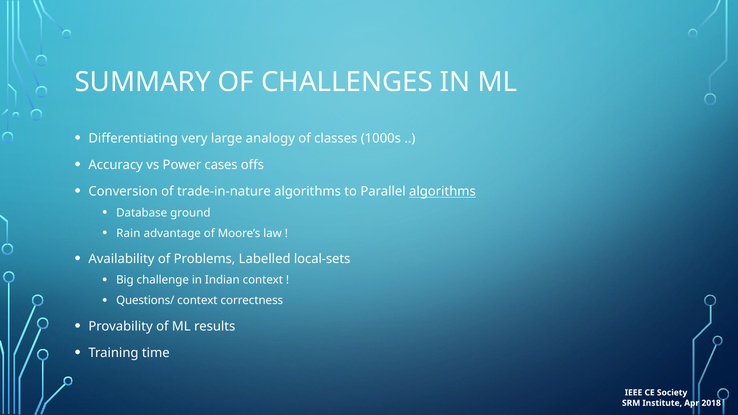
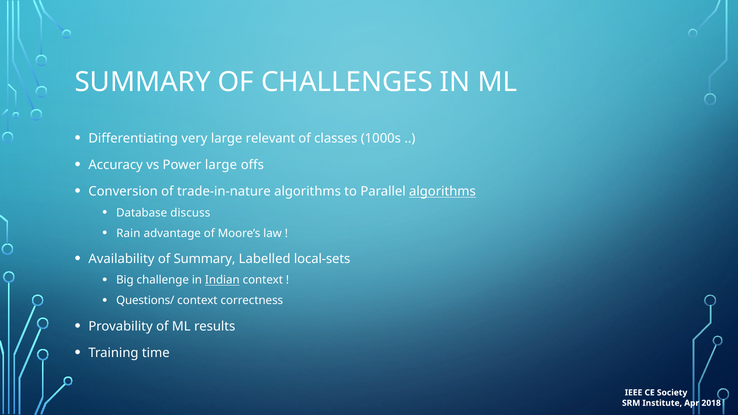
analogy: analogy -> relevant
Power cases: cases -> large
ground: ground -> discuss
of Problems: Problems -> Summary
Indian underline: none -> present
